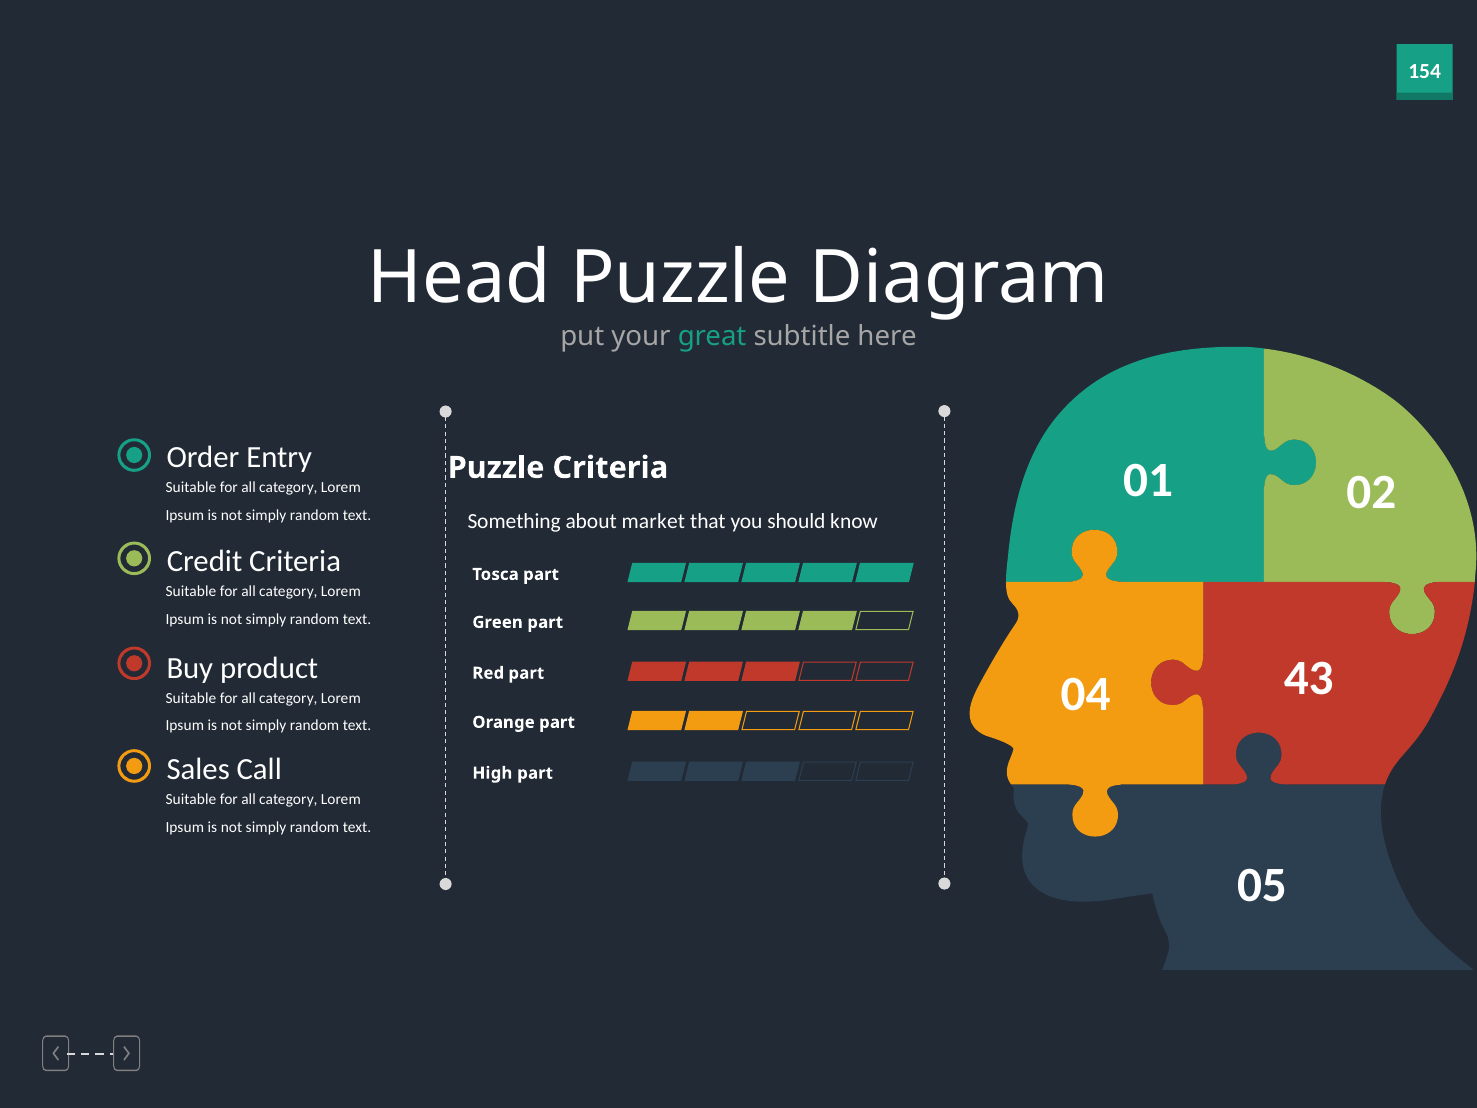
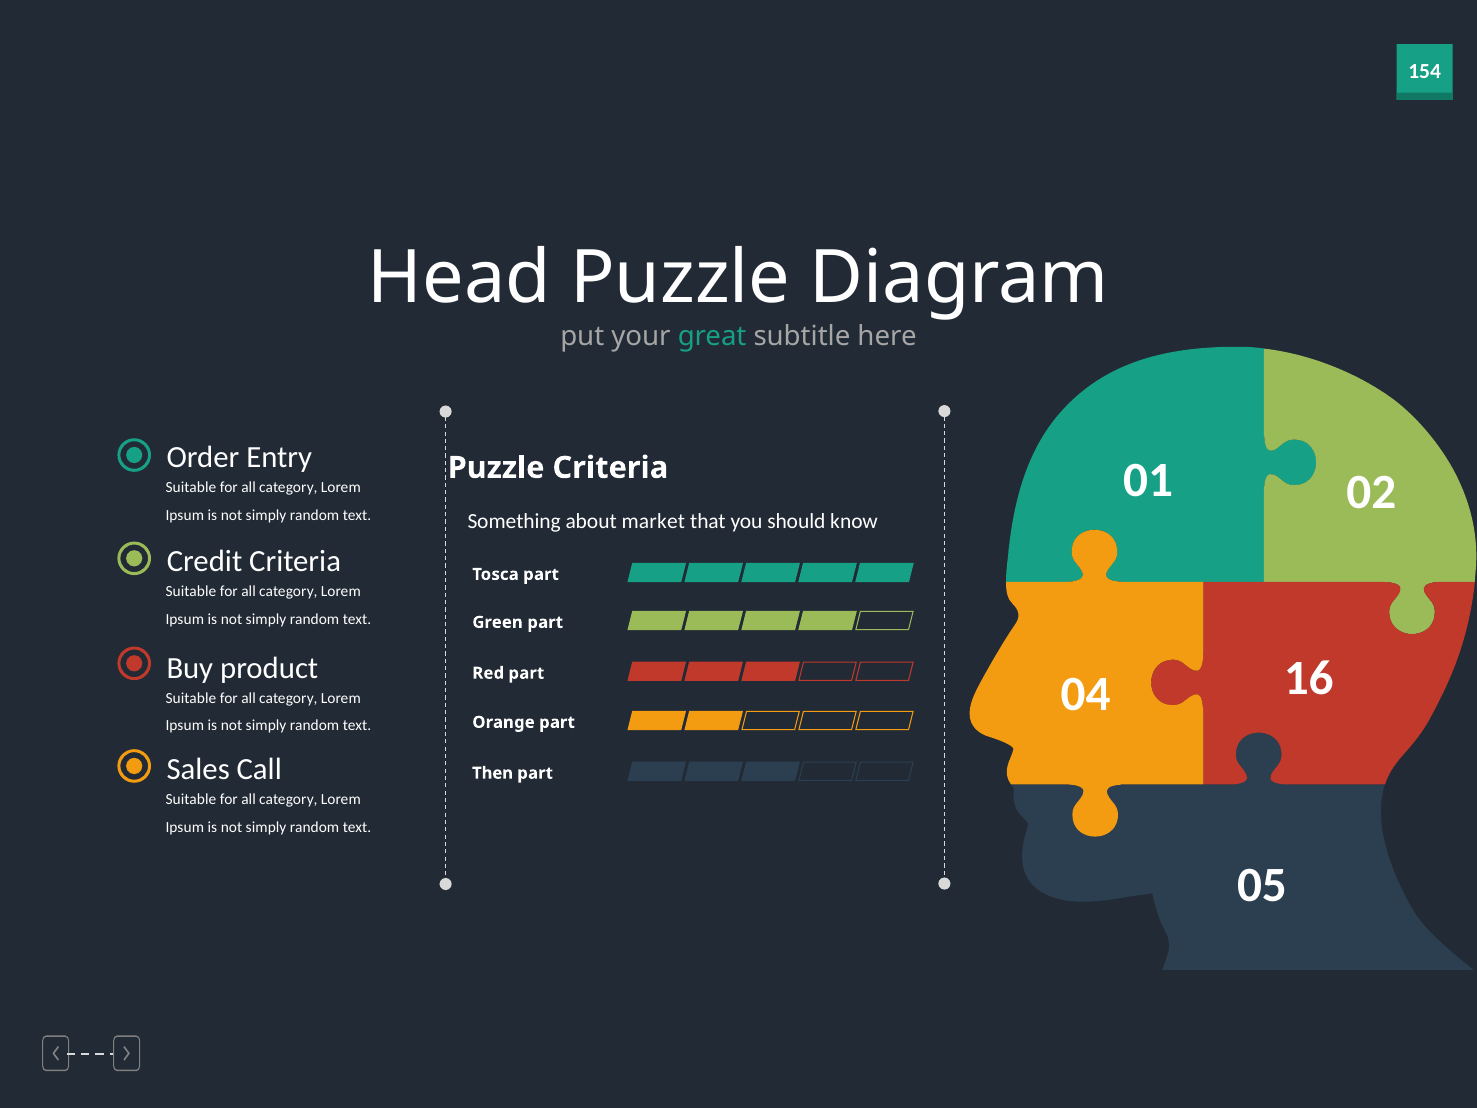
43: 43 -> 16
High: High -> Then
